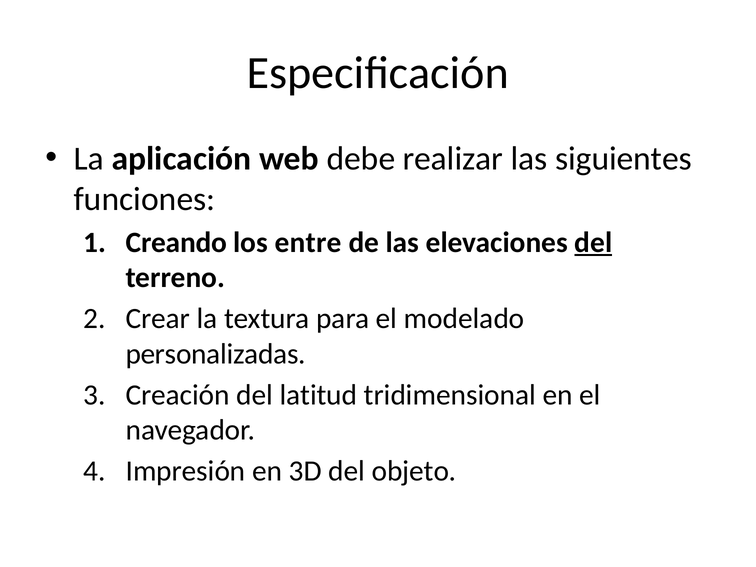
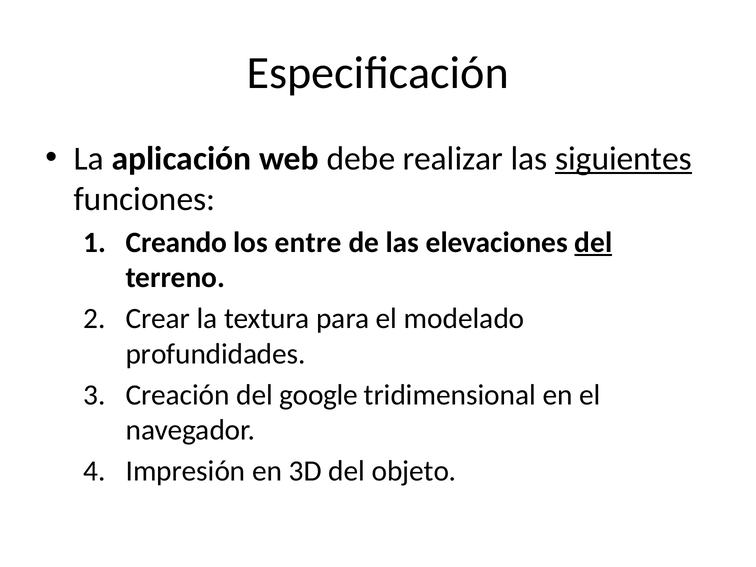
siguientes underline: none -> present
personalizadas: personalizadas -> profundidades
latitud: latitud -> google
